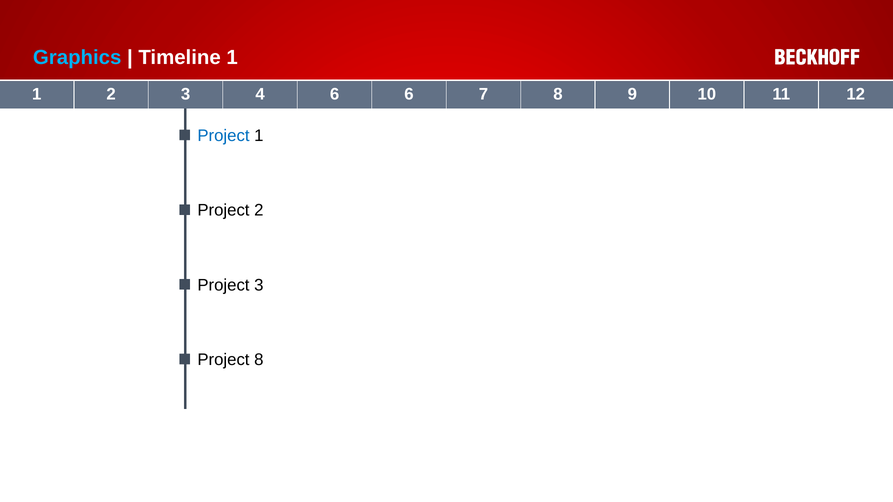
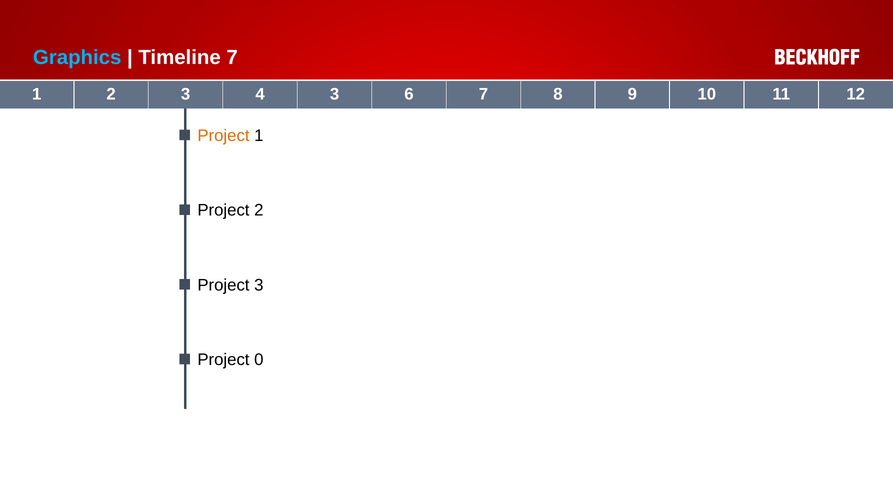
Timeline 1: 1 -> 7
4 6: 6 -> 3
Project at (223, 136) colour: blue -> orange
Project 8: 8 -> 0
